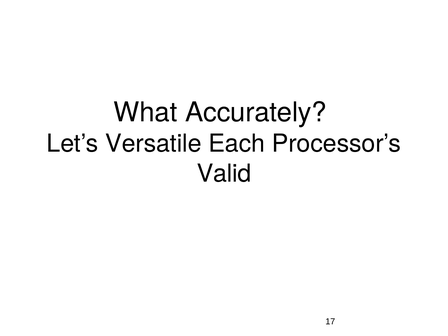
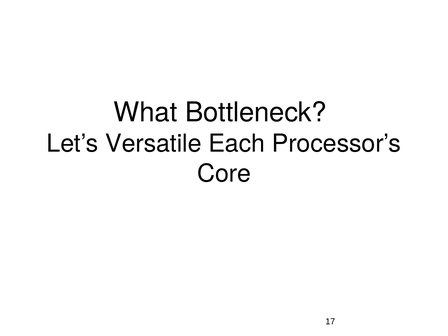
Accurately: Accurately -> Bottleneck
Valid: Valid -> Core
